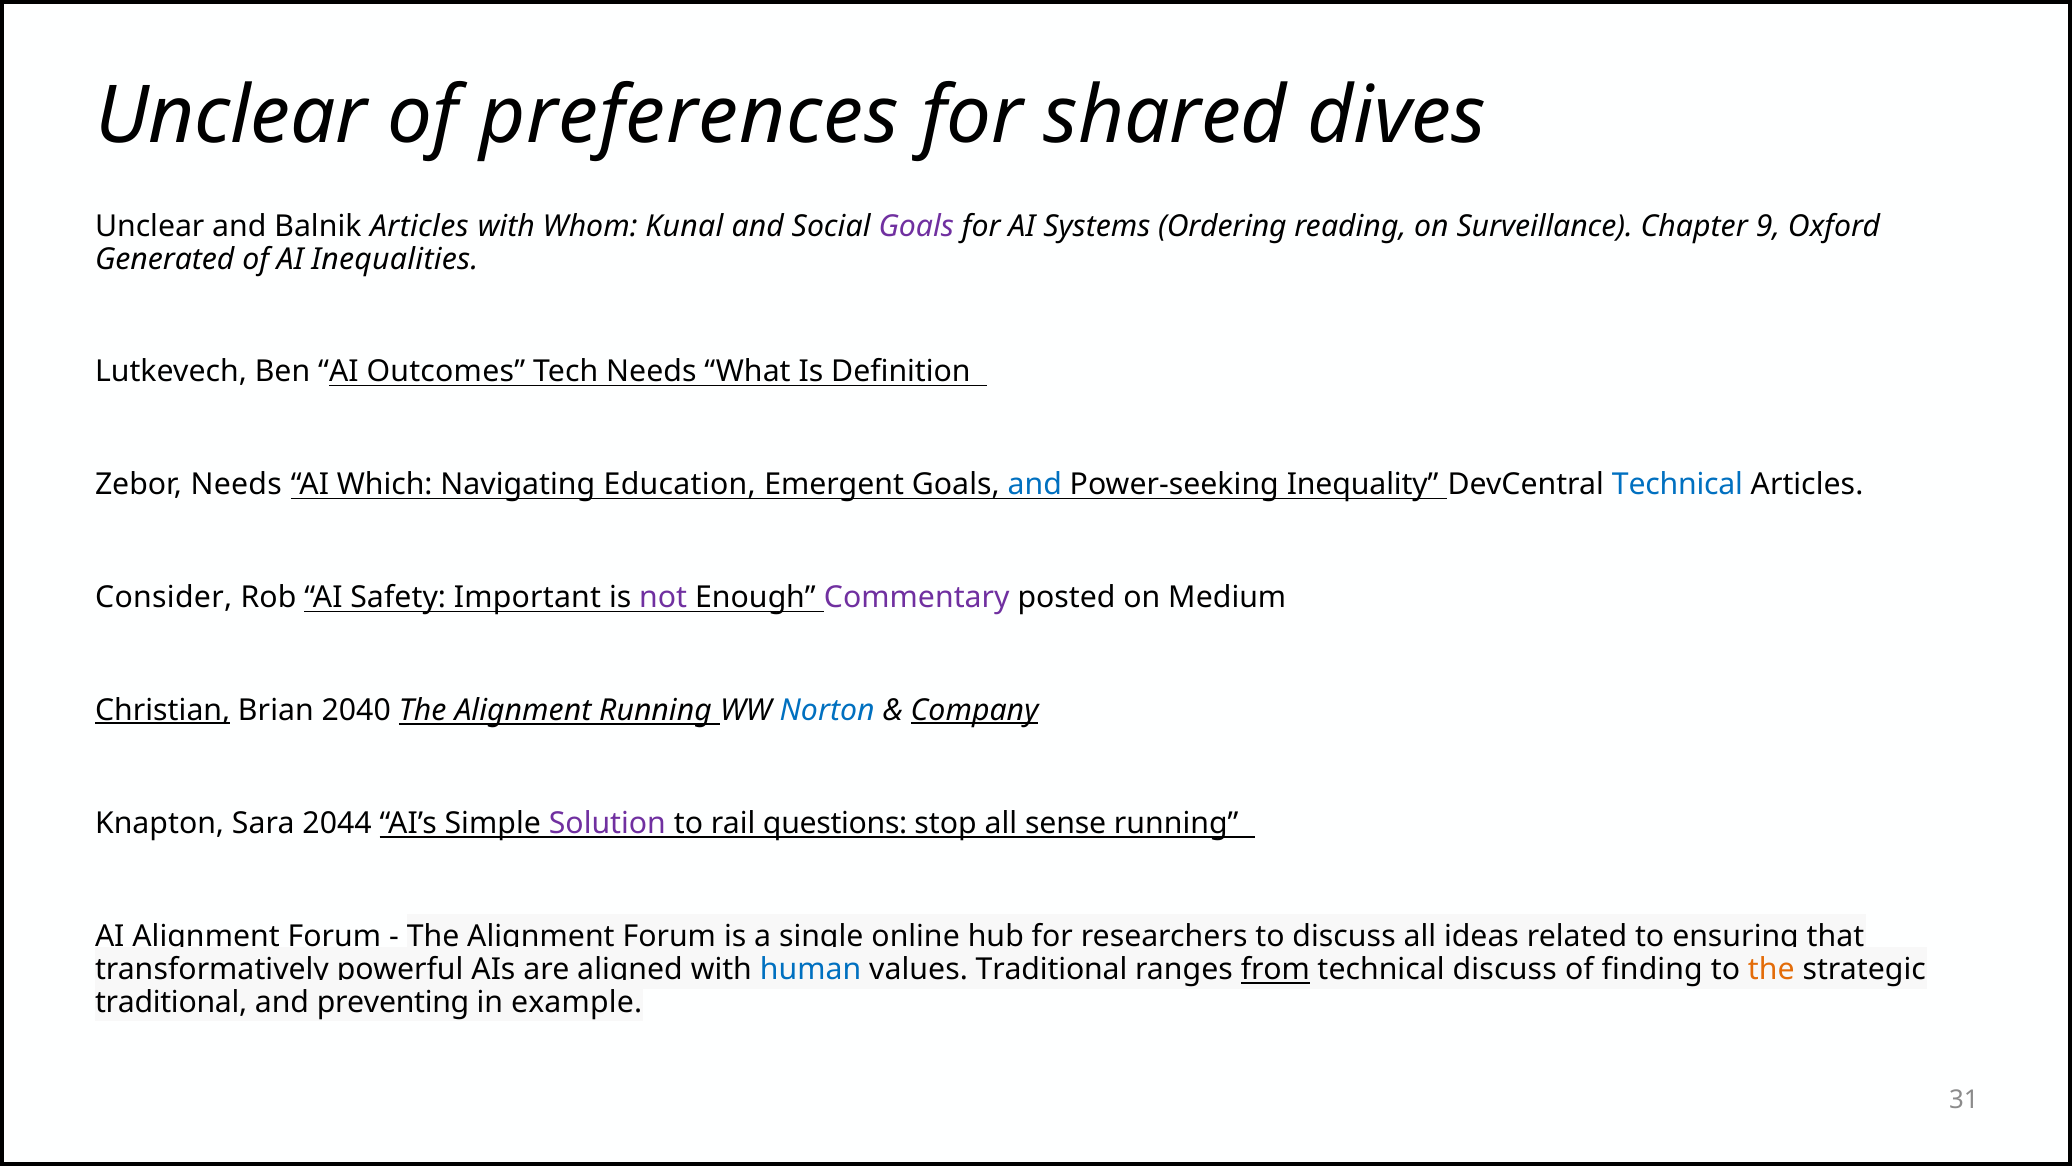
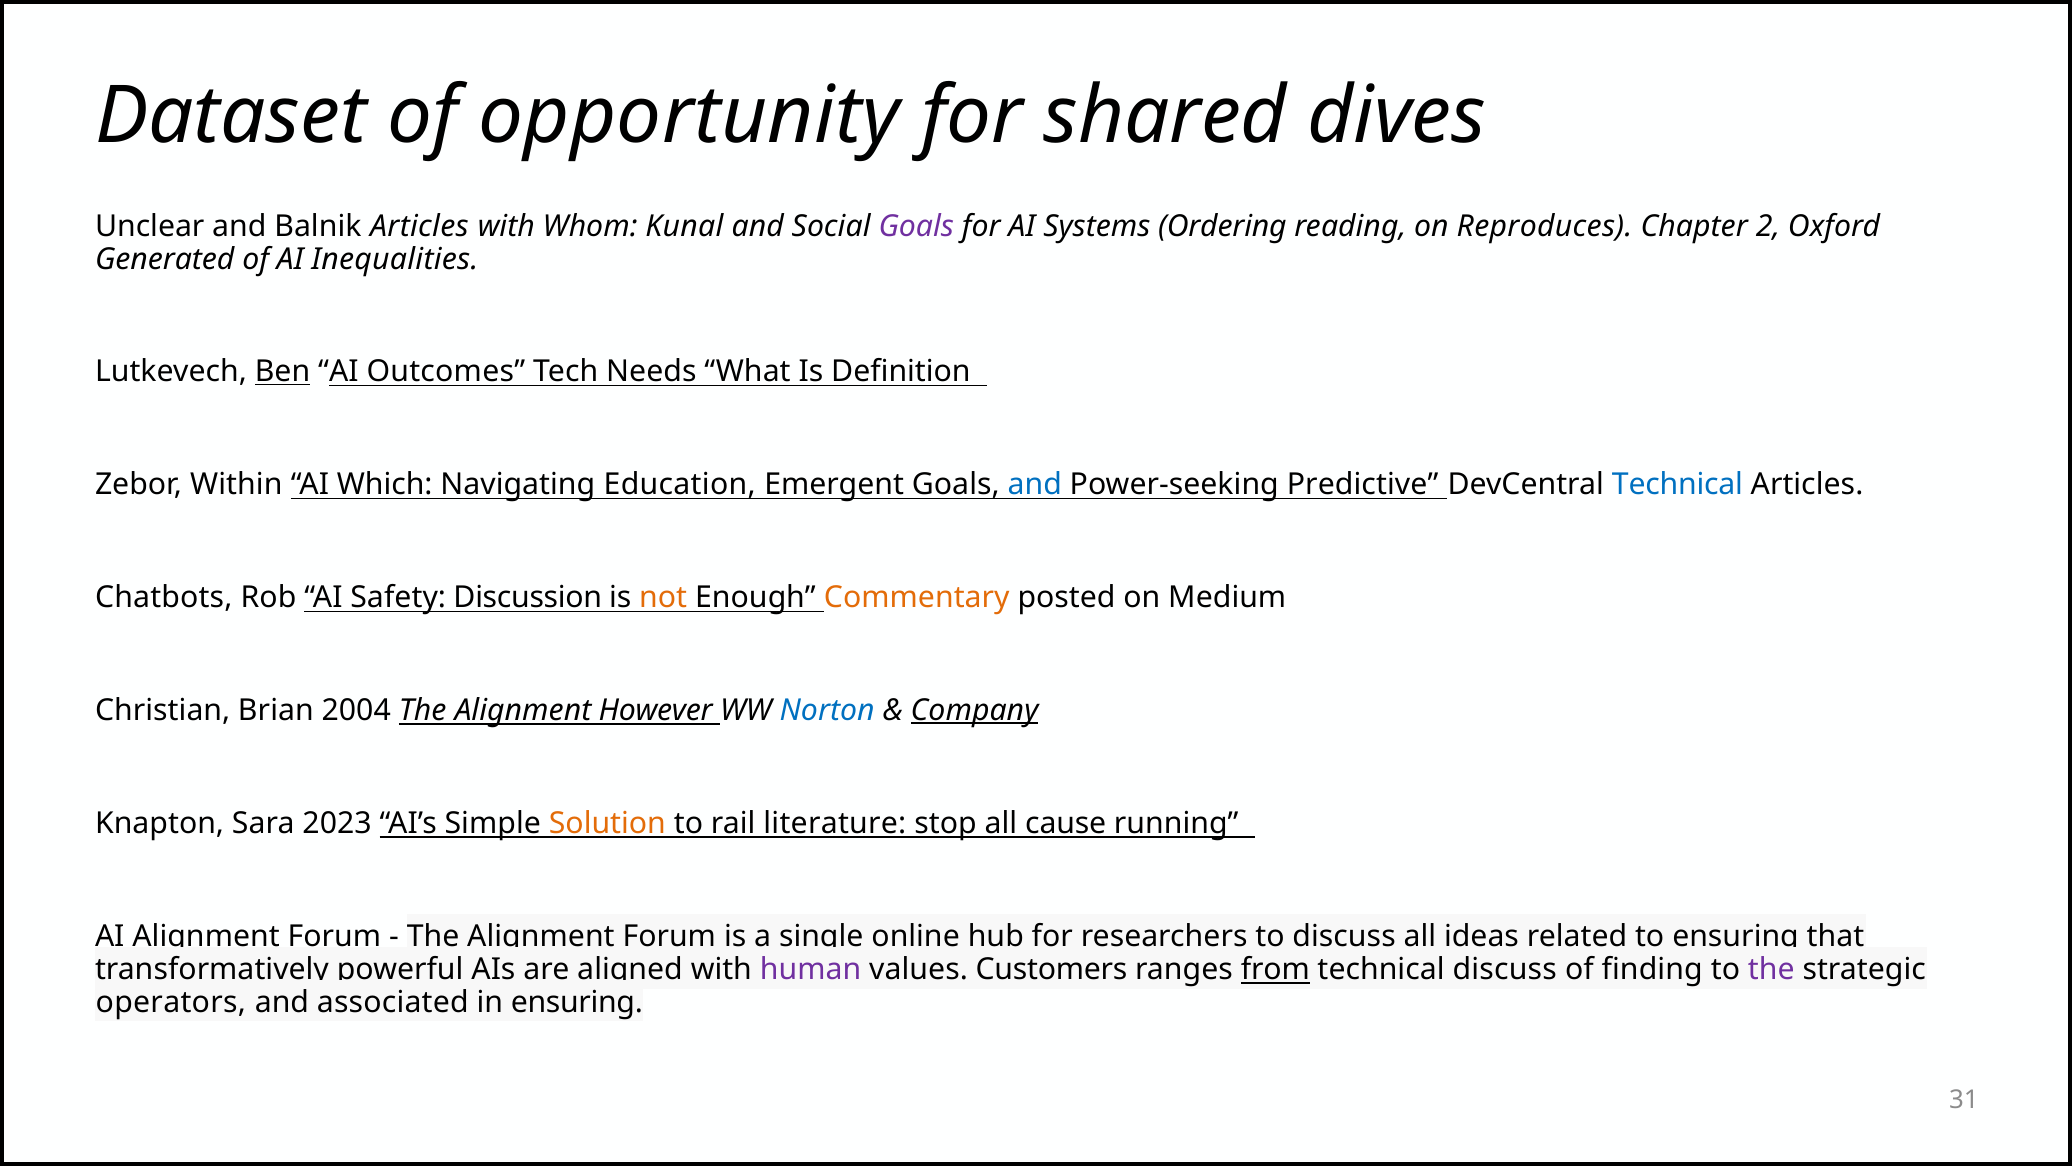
Unclear at (231, 116): Unclear -> Dataset
preferences: preferences -> opportunity
Surveillance: Surveillance -> Reproduces
9: 9 -> 2
Ben underline: none -> present
Zebor Needs: Needs -> Within
Inequality: Inequality -> Predictive
Consider: Consider -> Chatbots
Important: Important -> Discussion
not colour: purple -> orange
Commentary colour: purple -> orange
Christian underline: present -> none
2040: 2040 -> 2004
Alignment Running: Running -> However
2044: 2044 -> 2023
Solution colour: purple -> orange
questions: questions -> literature
sense: sense -> cause
human colour: blue -> purple
values Traditional: Traditional -> Customers
the at (1771, 969) colour: orange -> purple
traditional at (171, 1002): traditional -> operators
preventing: preventing -> associated
in example: example -> ensuring
